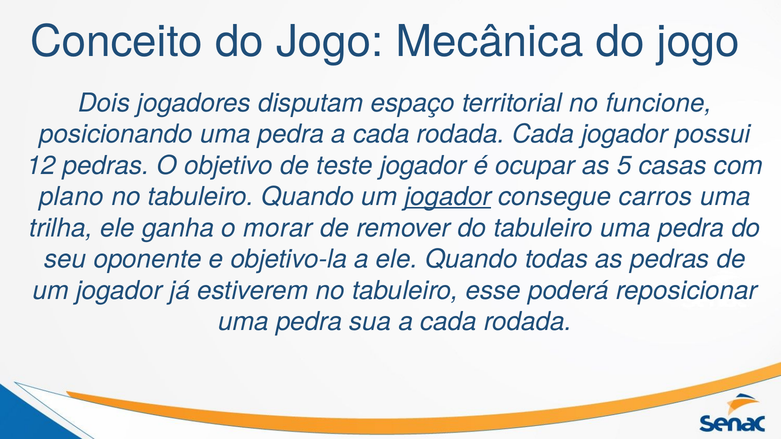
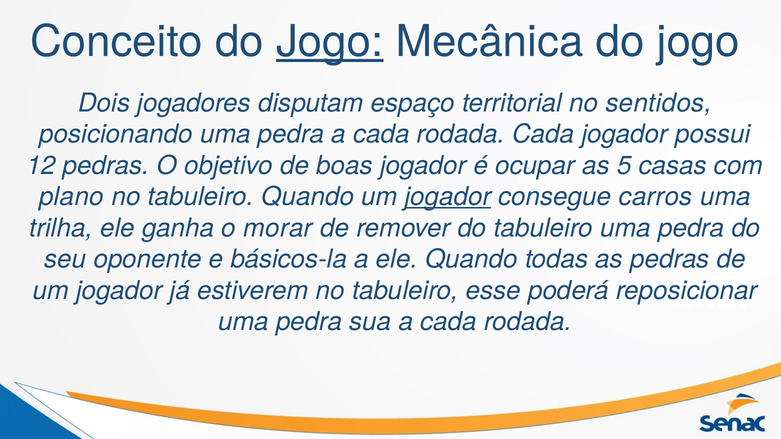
Jogo at (330, 42) underline: none -> present
funcione: funcione -> sentidos
teste: teste -> boas
objetivo-la: objetivo-la -> básicos-la
